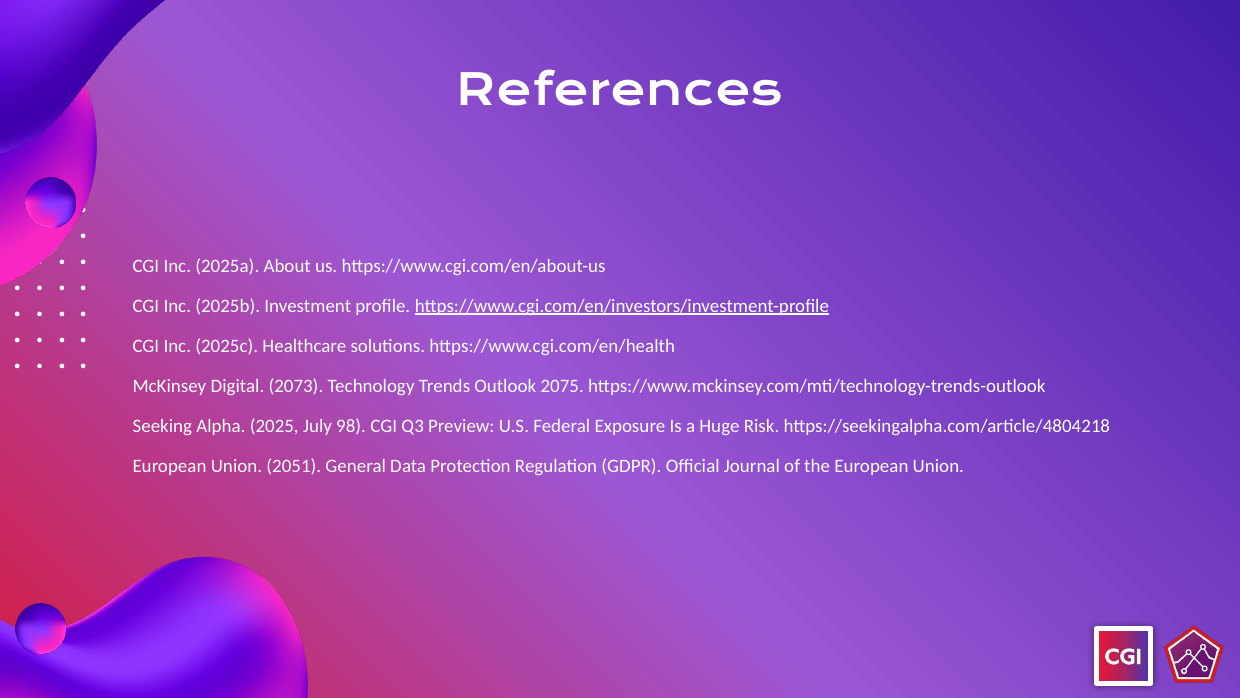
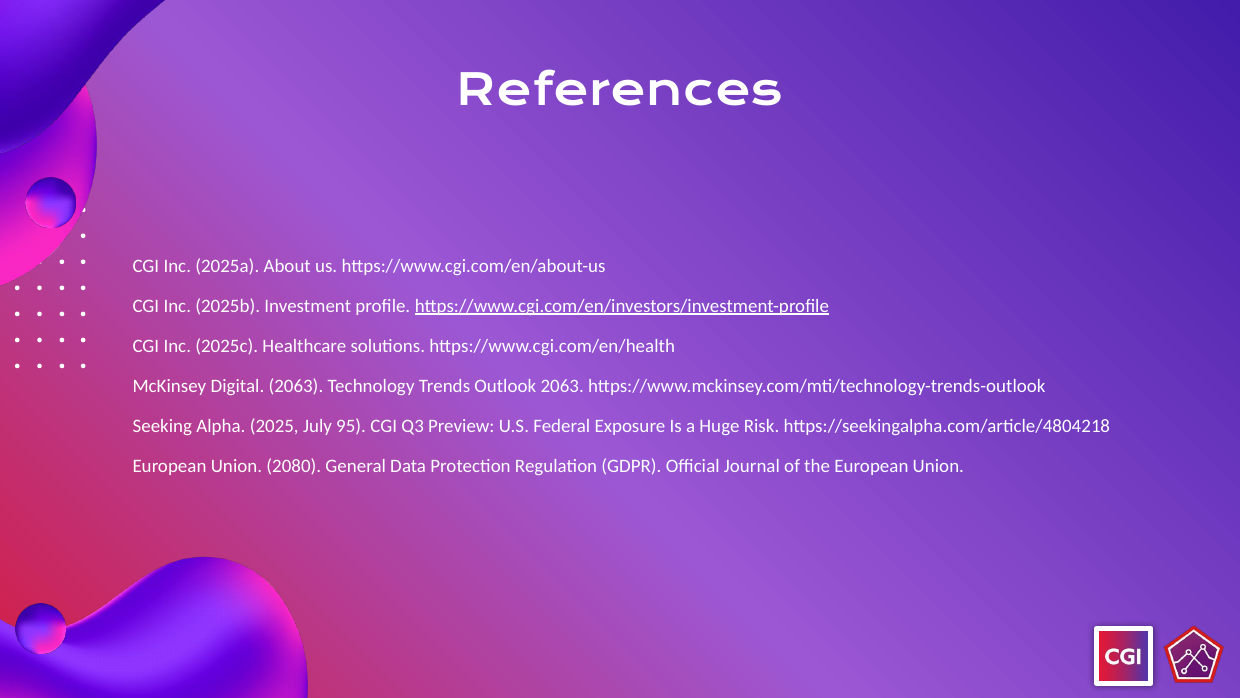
Digital 2073: 2073 -> 2063
Outlook 2075: 2075 -> 2063
98: 98 -> 95
2051: 2051 -> 2080
